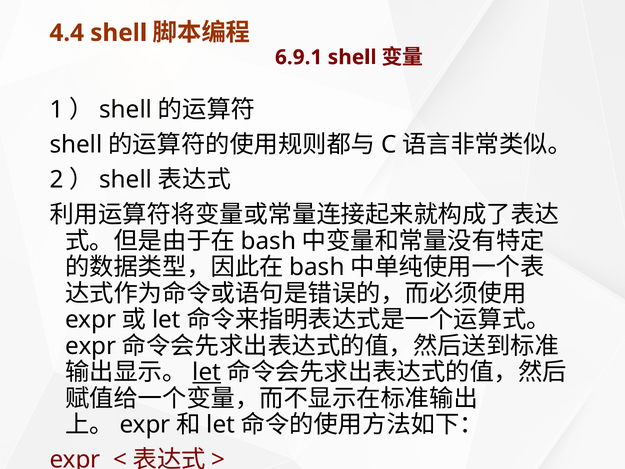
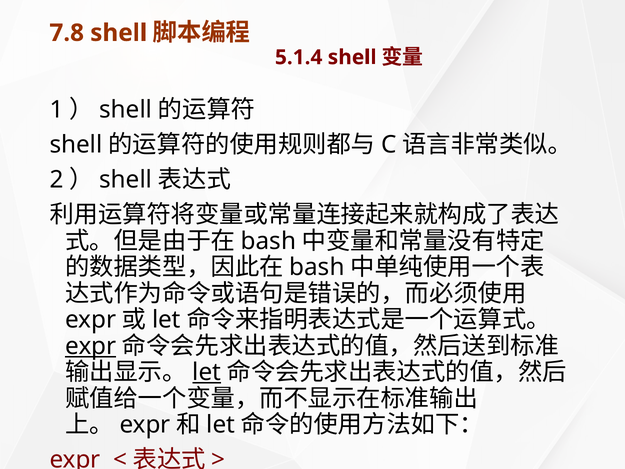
4.4: 4.4 -> 7.8
6.9.1: 6.9.1 -> 5.1.4
expr at (91, 346) underline: none -> present
